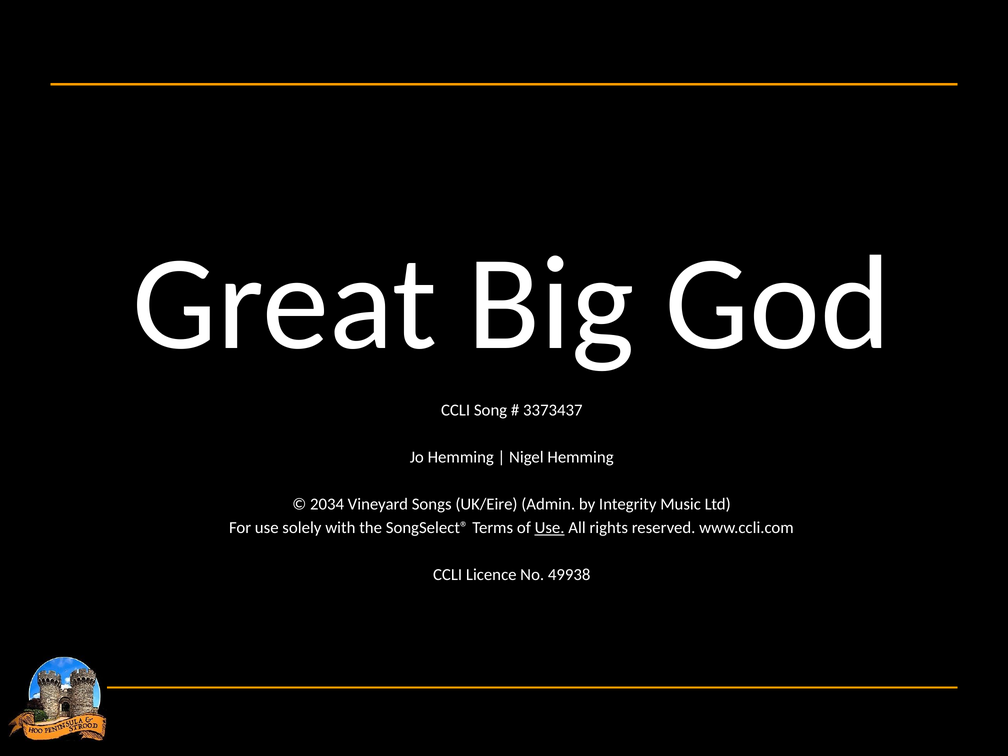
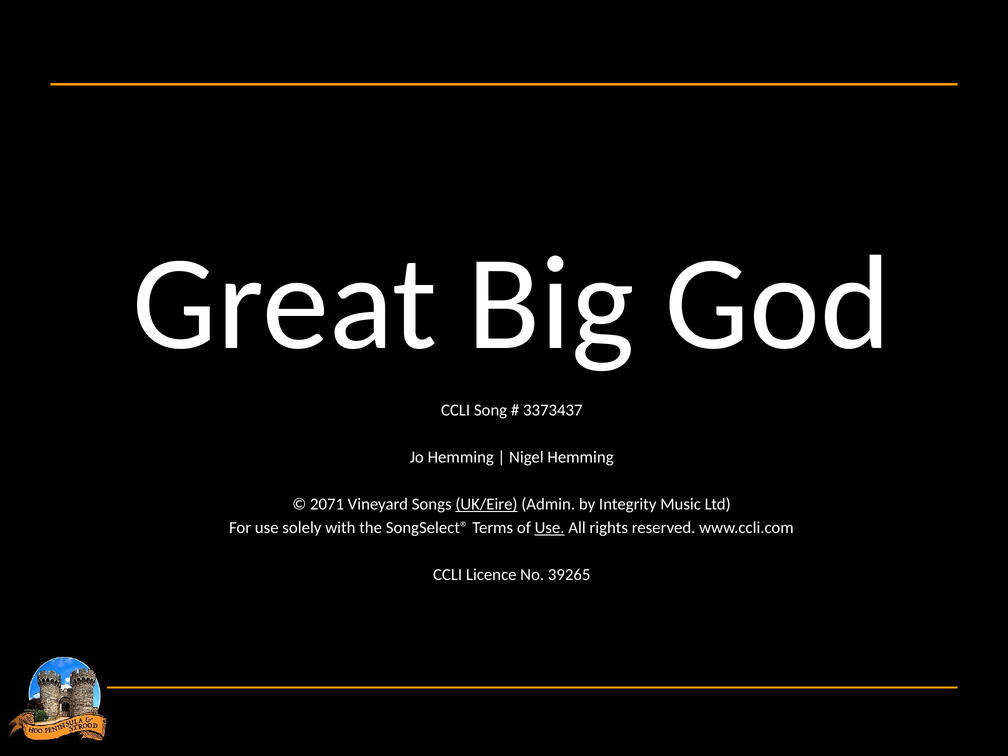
2034: 2034 -> 2071
UK/Eire underline: none -> present
49938: 49938 -> 39265
